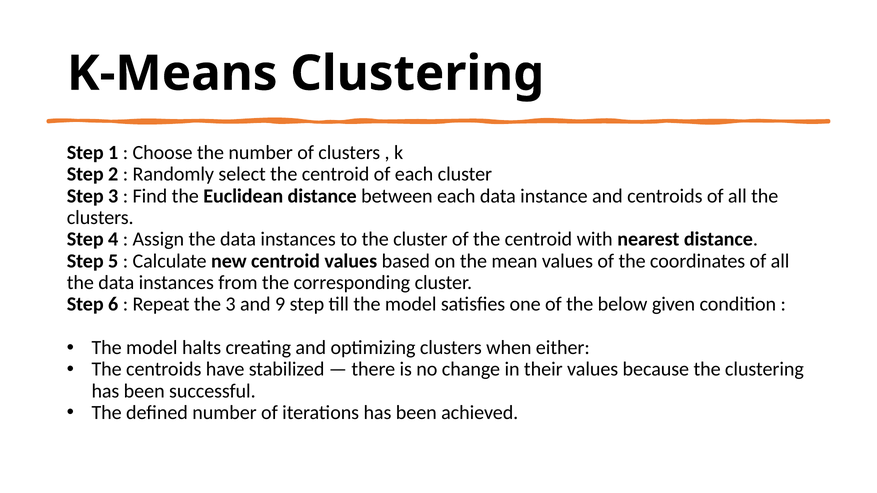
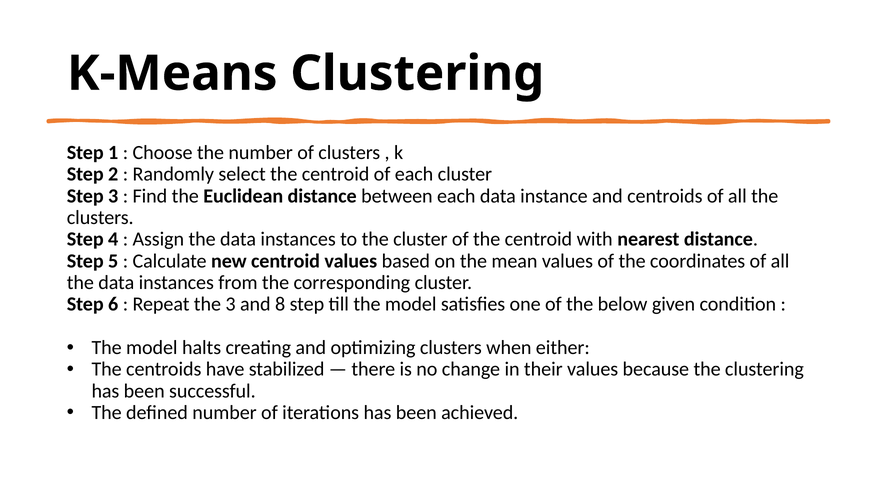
9: 9 -> 8
